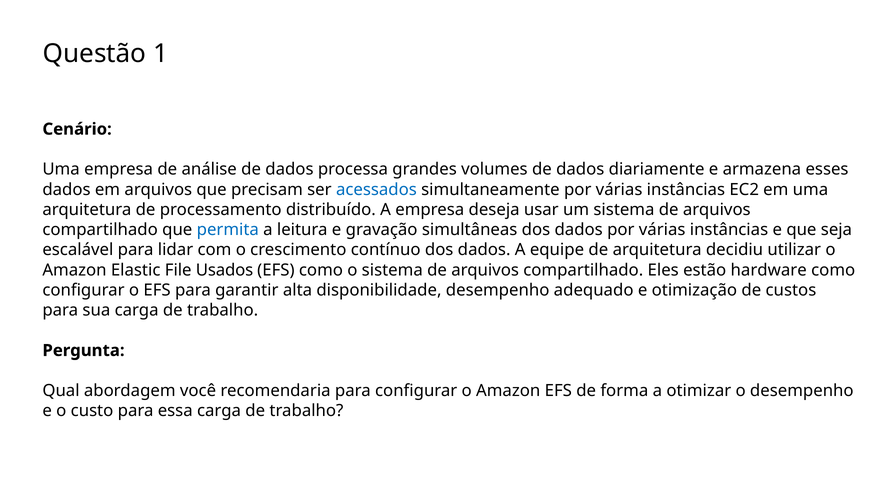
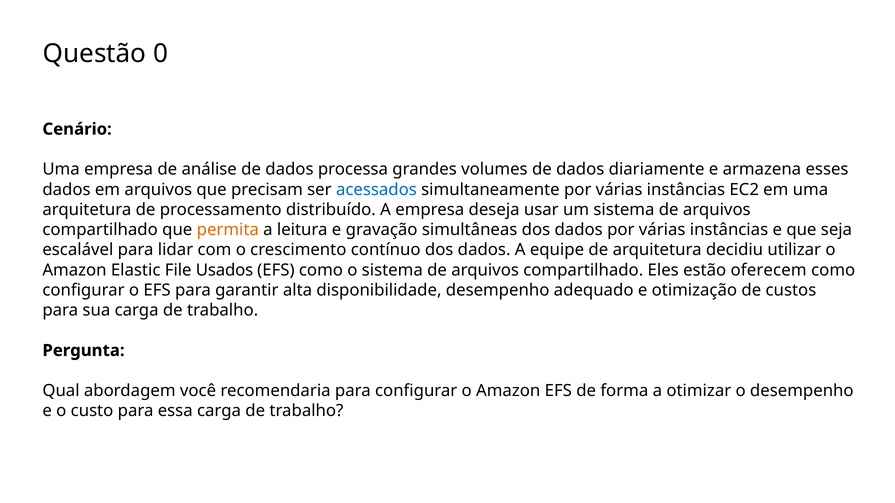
1: 1 -> 0
permita colour: blue -> orange
hardware: hardware -> oferecem
